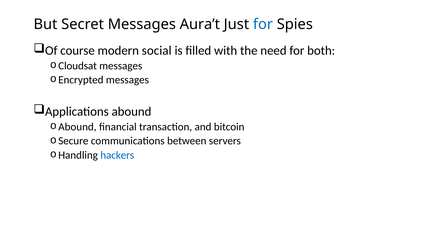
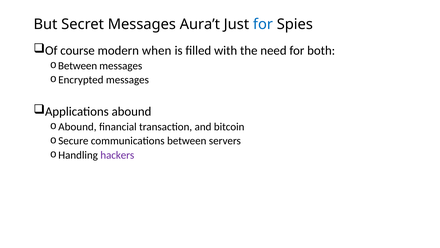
social: social -> when
Cloudsat at (78, 66): Cloudsat -> Between
hackers colour: blue -> purple
